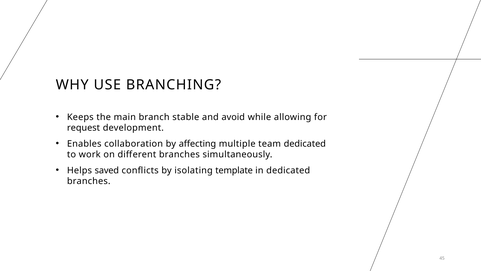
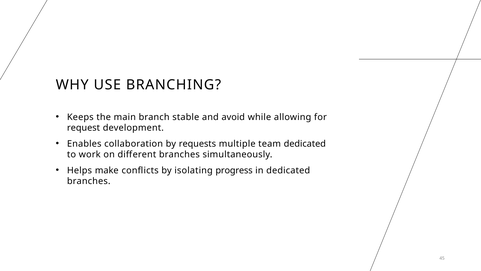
affecting: affecting -> requests
saved: saved -> make
template: template -> progress
